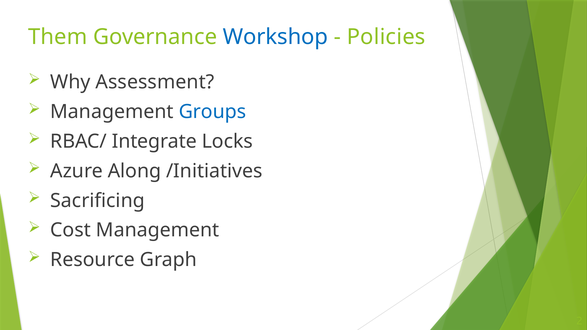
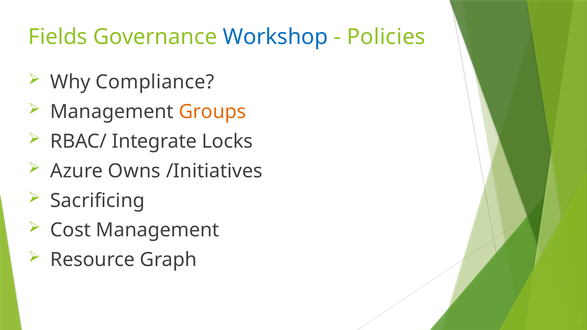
Them: Them -> Fields
Assessment: Assessment -> Compliance
Groups colour: blue -> orange
Along: Along -> Owns
